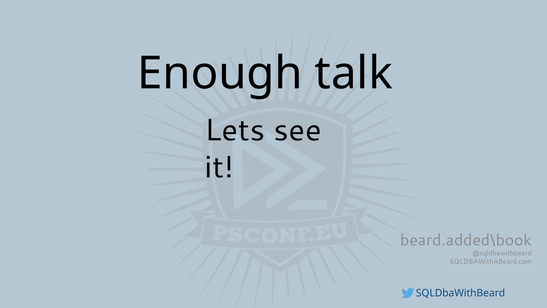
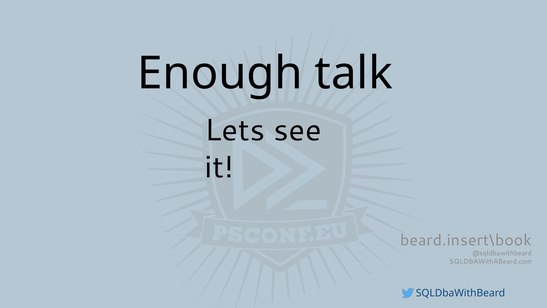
beard.added\book: beard.added\book -> beard.insert\book
